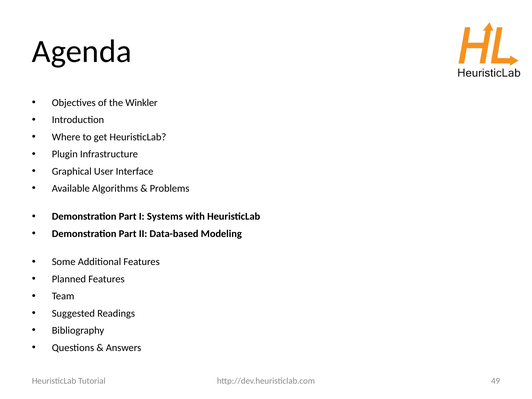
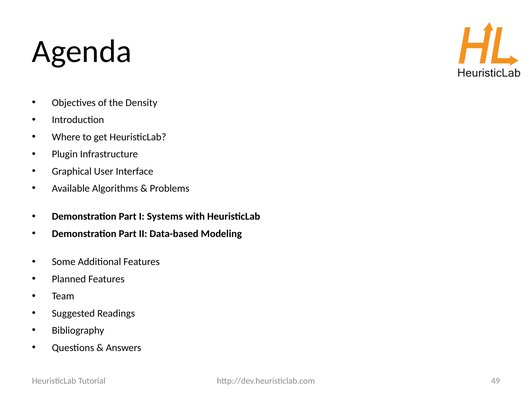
Winkler: Winkler -> Density
